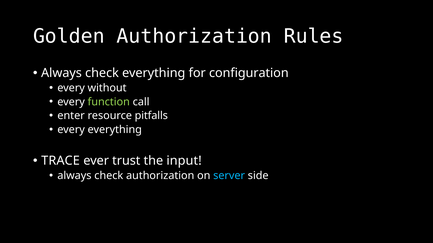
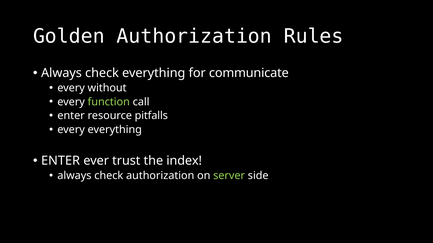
configuration: configuration -> communicate
TRACE at (61, 161): TRACE -> ENTER
input: input -> index
server colour: light blue -> light green
